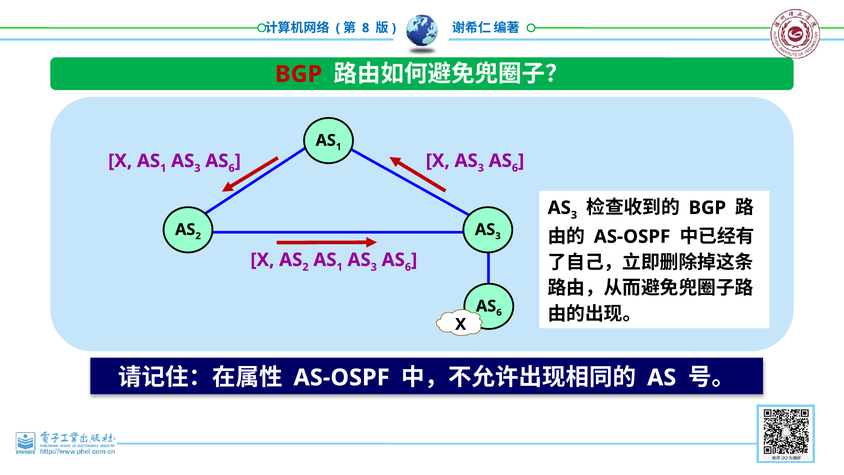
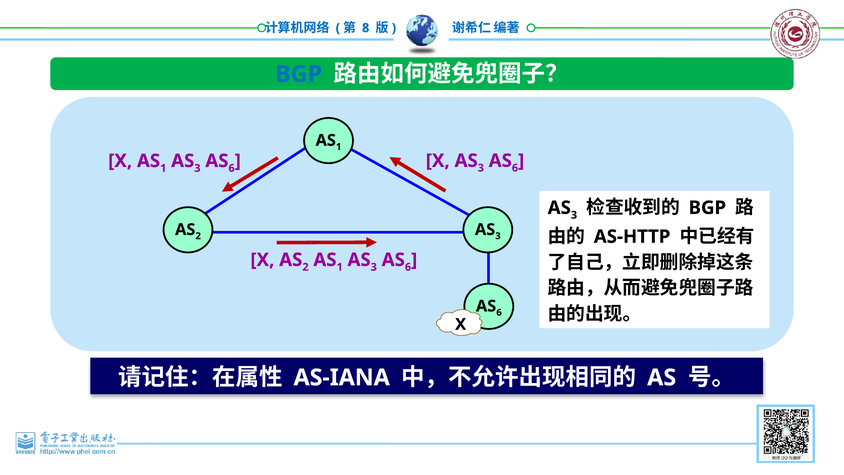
BGP at (299, 74) colour: red -> blue
AS-OSPF at (632, 237): AS-OSPF -> AS-HTTP
AS-OSPF at (342, 377): AS-OSPF -> AS-IANA
